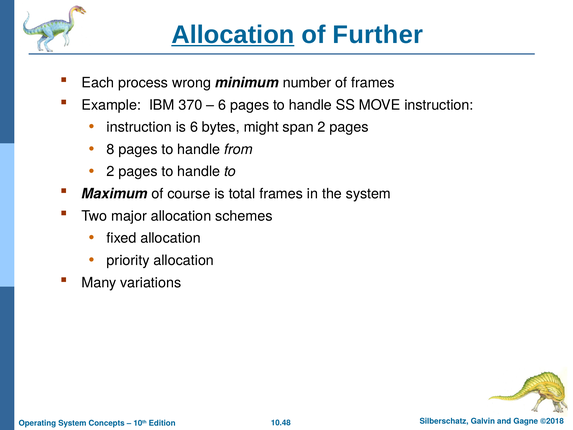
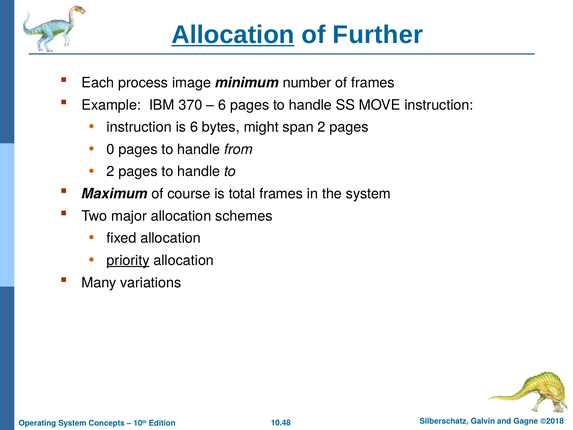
wrong: wrong -> image
8: 8 -> 0
priority underline: none -> present
